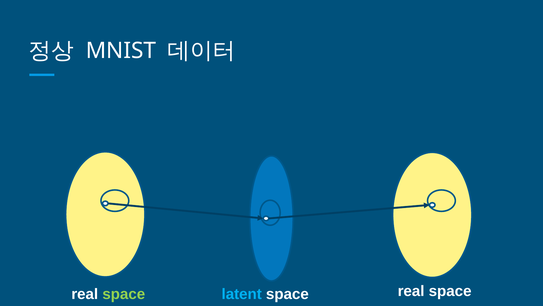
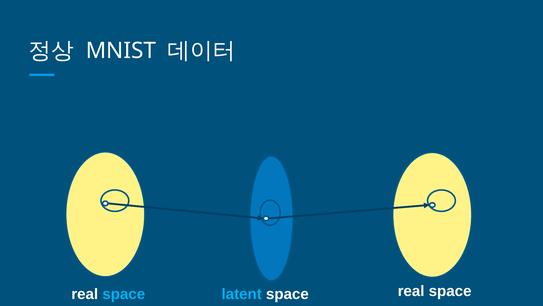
space at (124, 294) colour: light green -> light blue
